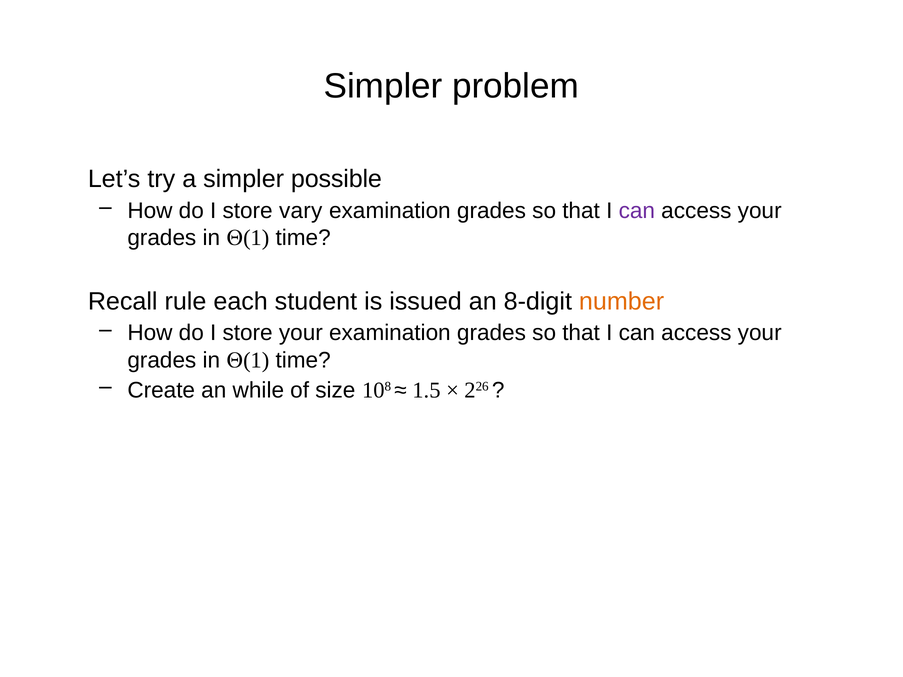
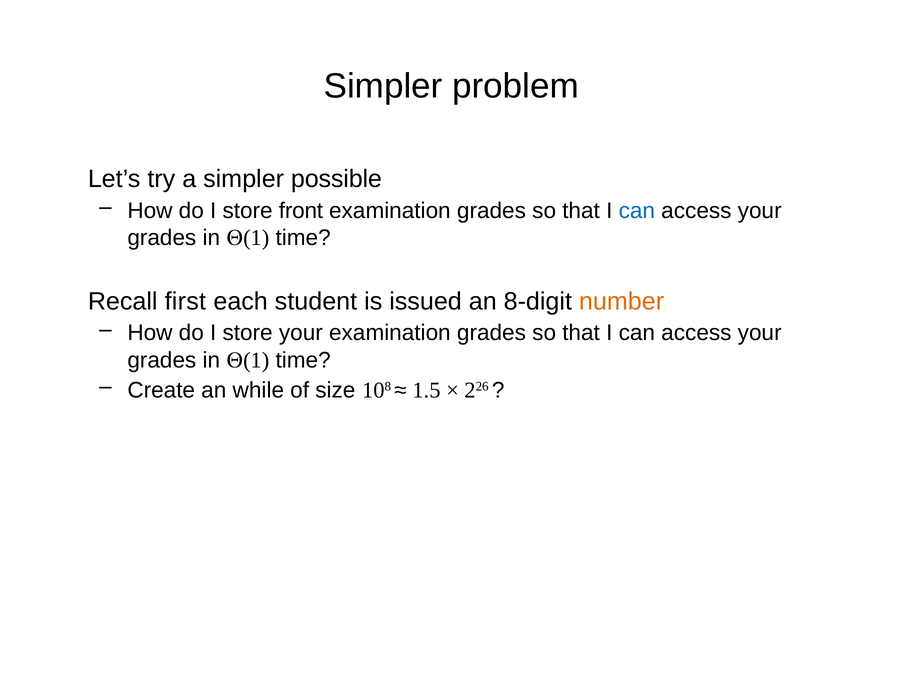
vary: vary -> front
can at (637, 211) colour: purple -> blue
rule: rule -> first
